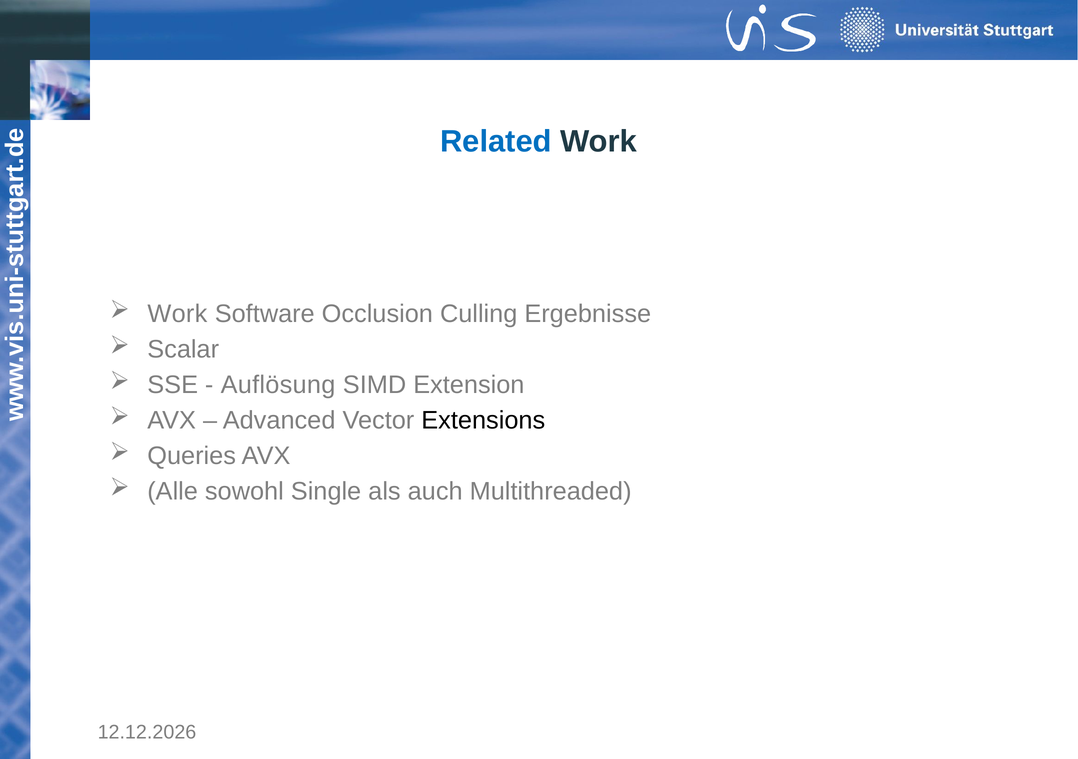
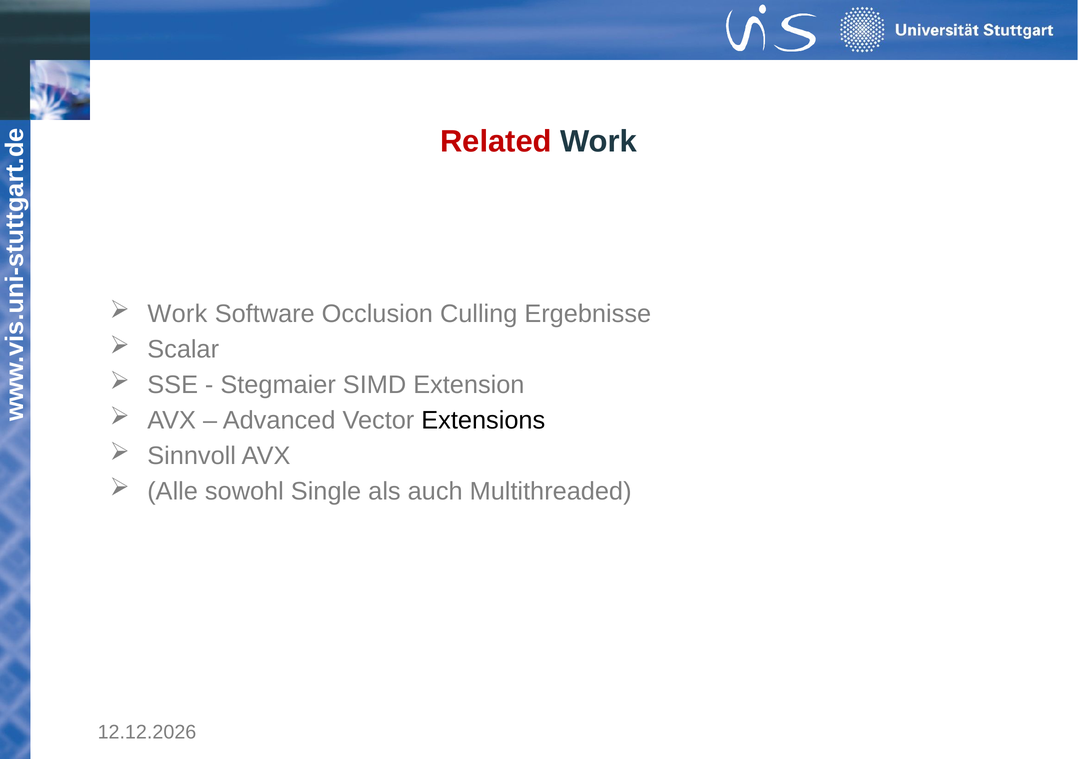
Related colour: blue -> red
Auflösung: Auflösung -> Stegmaier
Queries: Queries -> Sinnvoll
